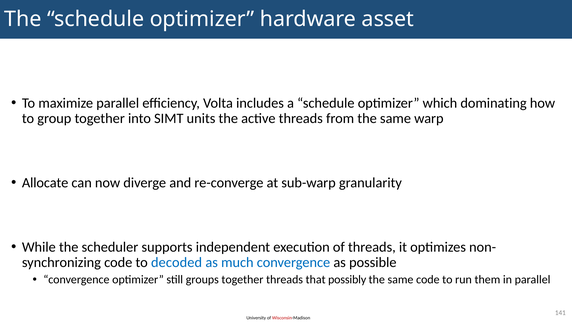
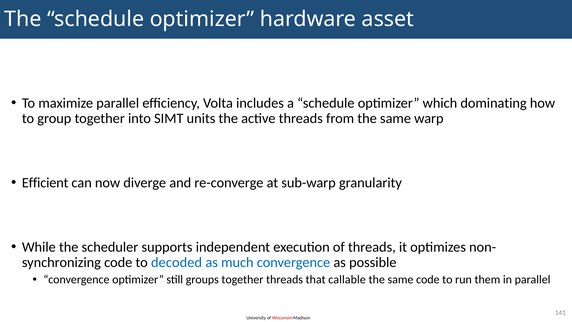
Allocate: Allocate -> Efficient
possibly: possibly -> callable
